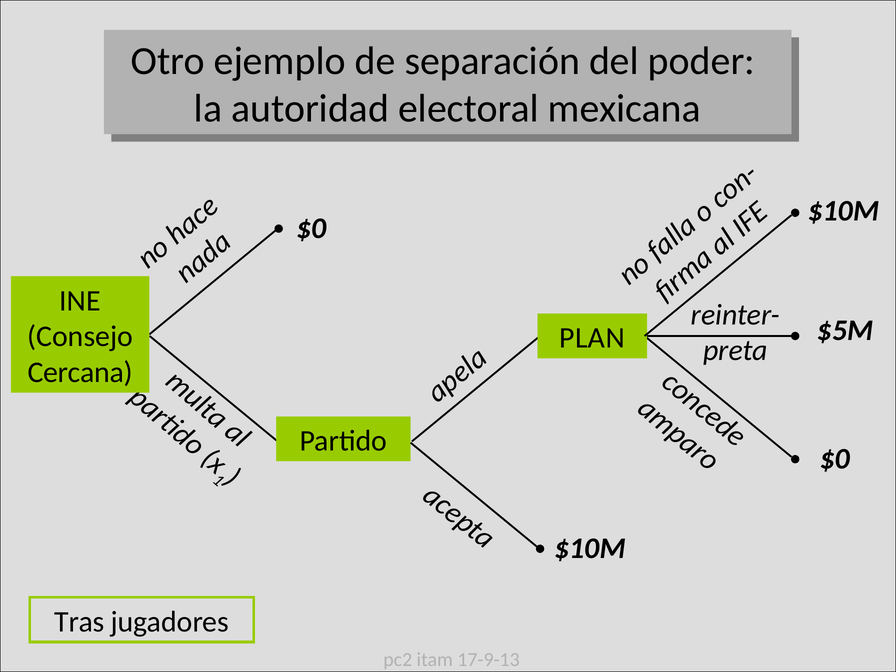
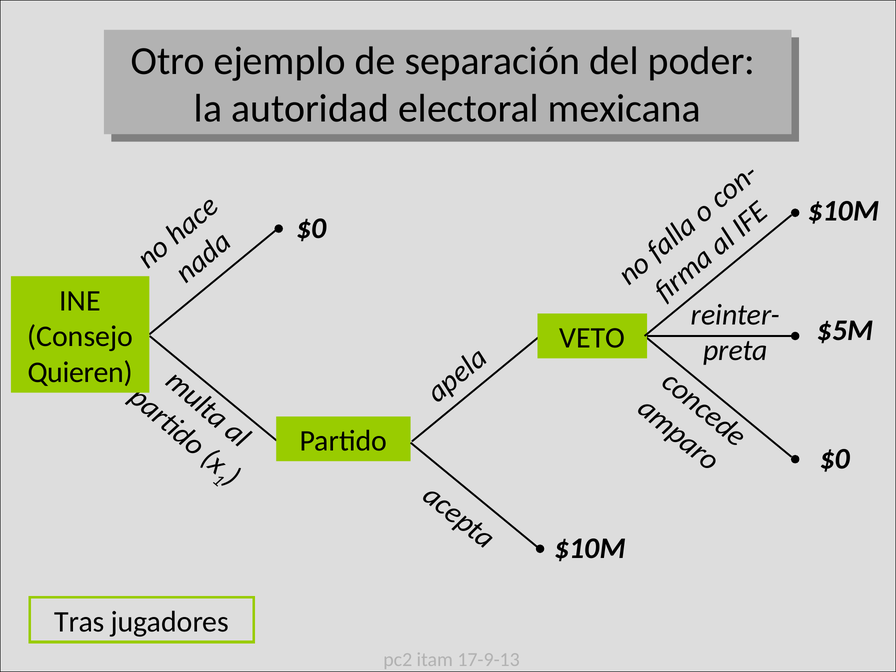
PLAN: PLAN -> VETO
Cercana: Cercana -> Quieren
